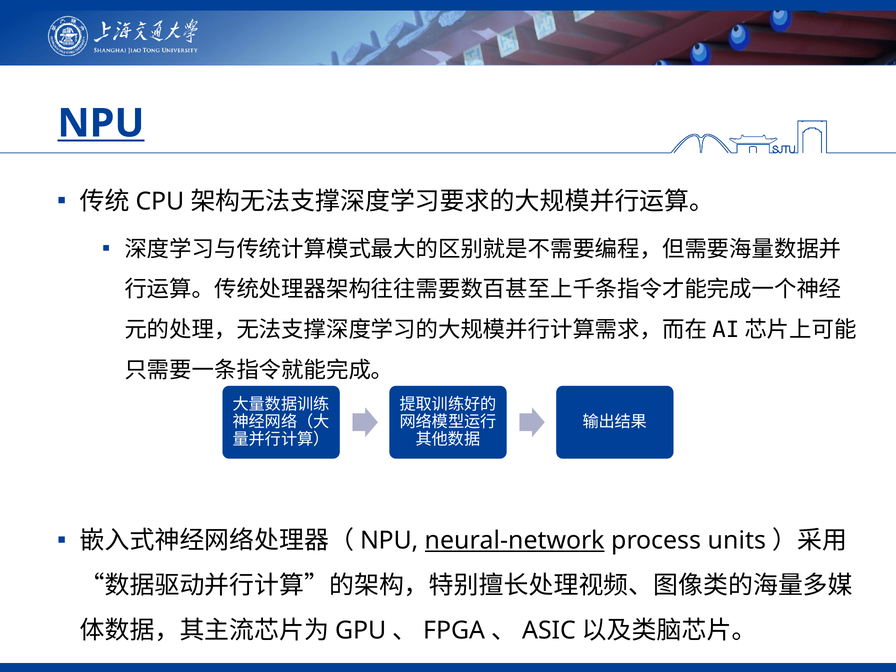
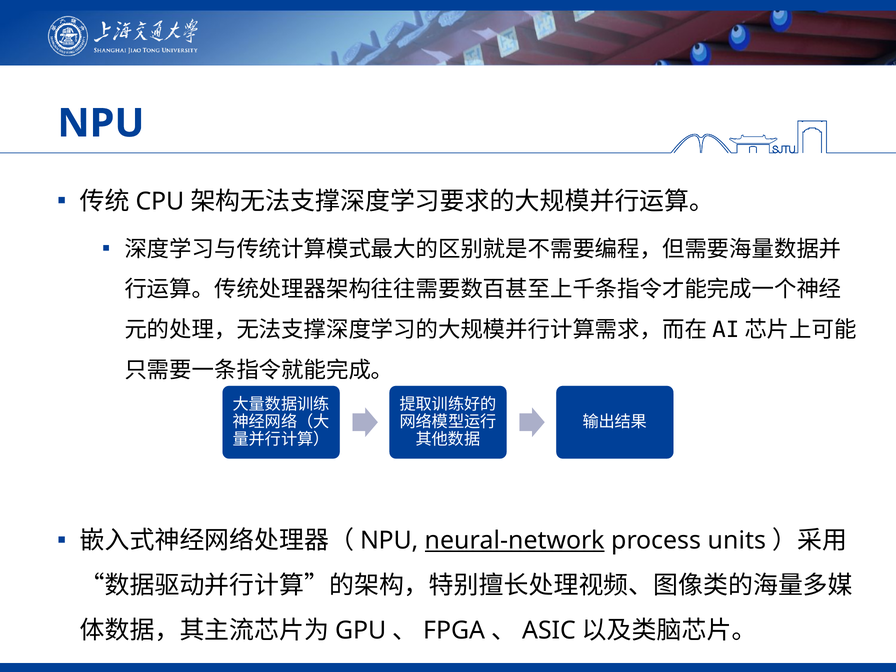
NPU at (101, 123) underline: present -> none
